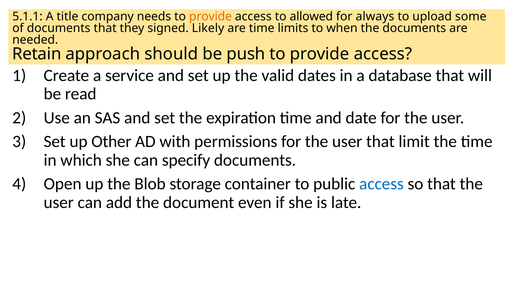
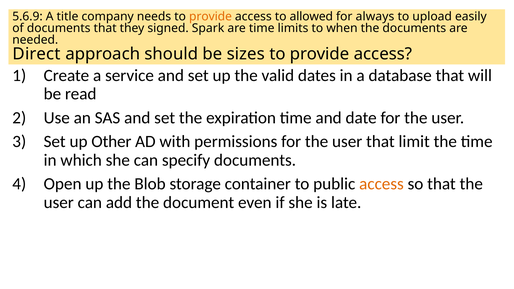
5.1.1: 5.1.1 -> 5.6.9
some: some -> easily
Likely: Likely -> Spark
Retain: Retain -> Direct
push: push -> sizes
access at (381, 184) colour: blue -> orange
